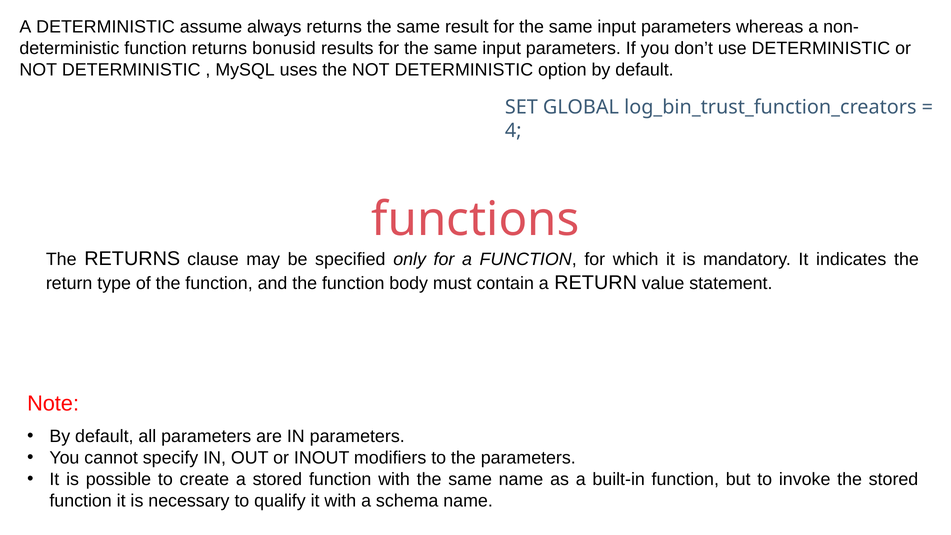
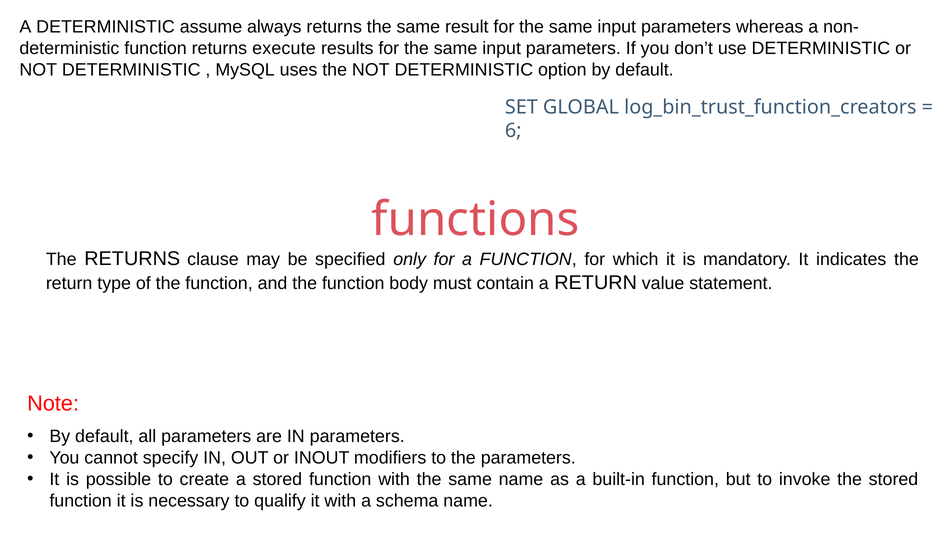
bonusid: bonusid -> execute
4: 4 -> 6
